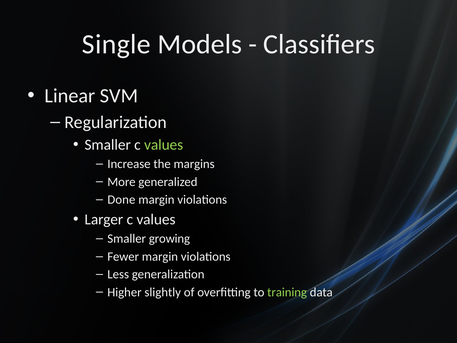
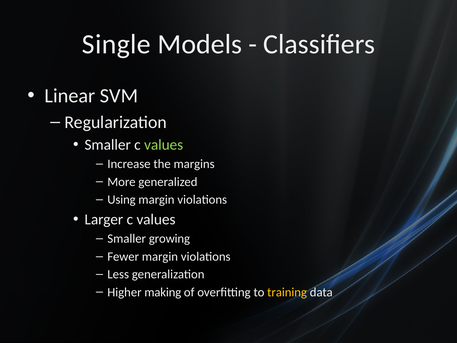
Done: Done -> Using
slightly: slightly -> making
training colour: light green -> yellow
